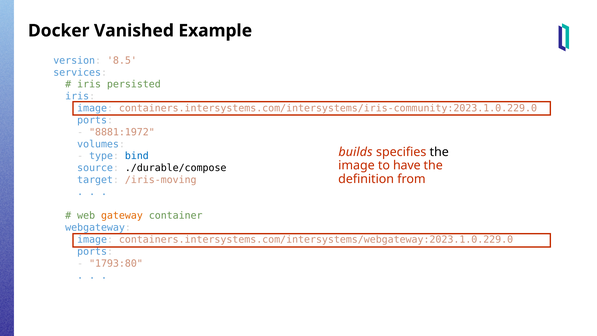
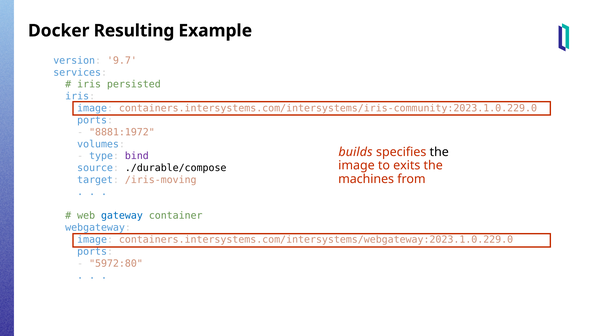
Vanished: Vanished -> Resulting
8.5: 8.5 -> 9.7
bind colour: blue -> purple
have: have -> exits
definition: definition -> machines
gateway colour: orange -> blue
1793:80: 1793:80 -> 5972:80
